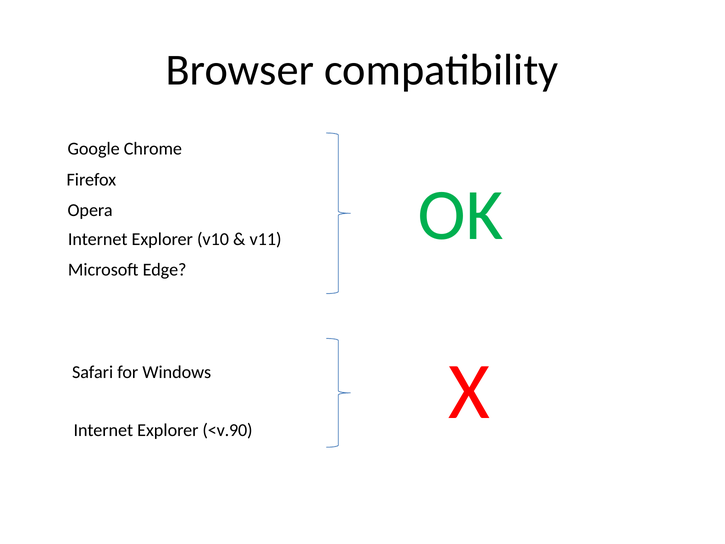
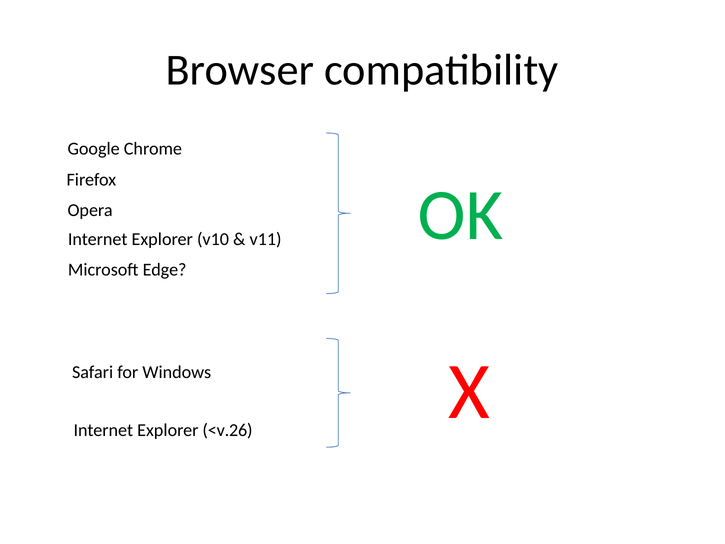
<v.90: <v.90 -> <v.26
